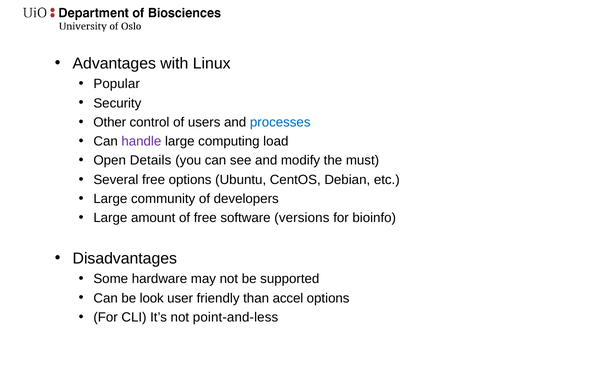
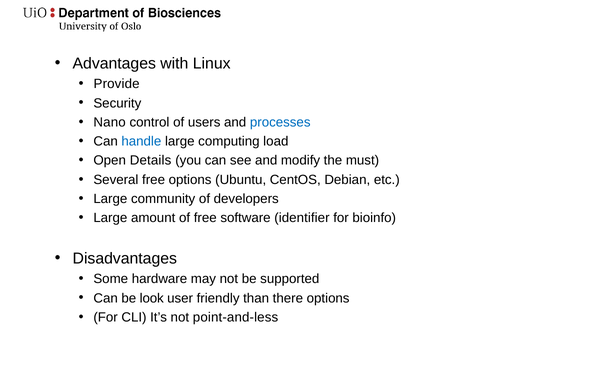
Popular: Popular -> Provide
Other: Other -> Nano
handle colour: purple -> blue
versions: versions -> identifier
accel: accel -> there
